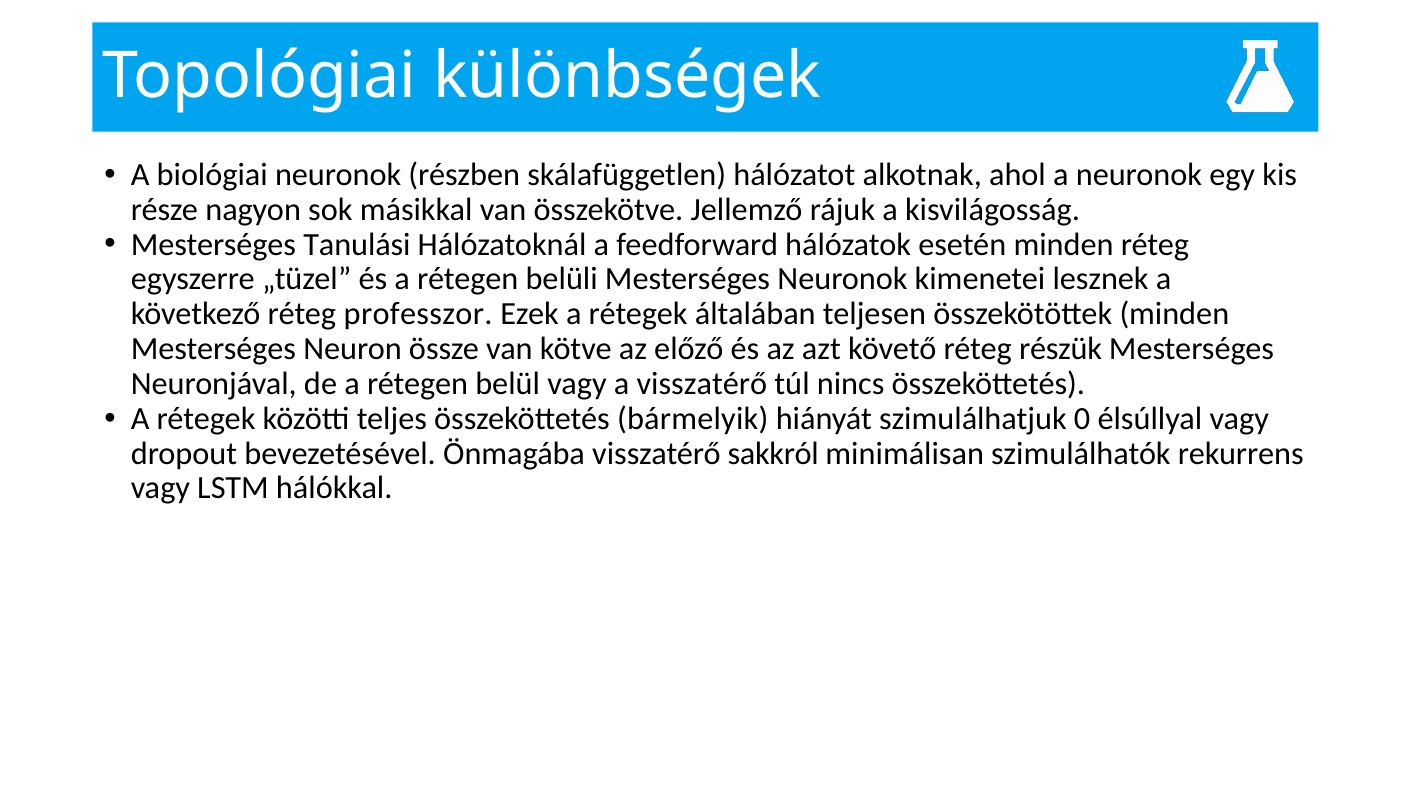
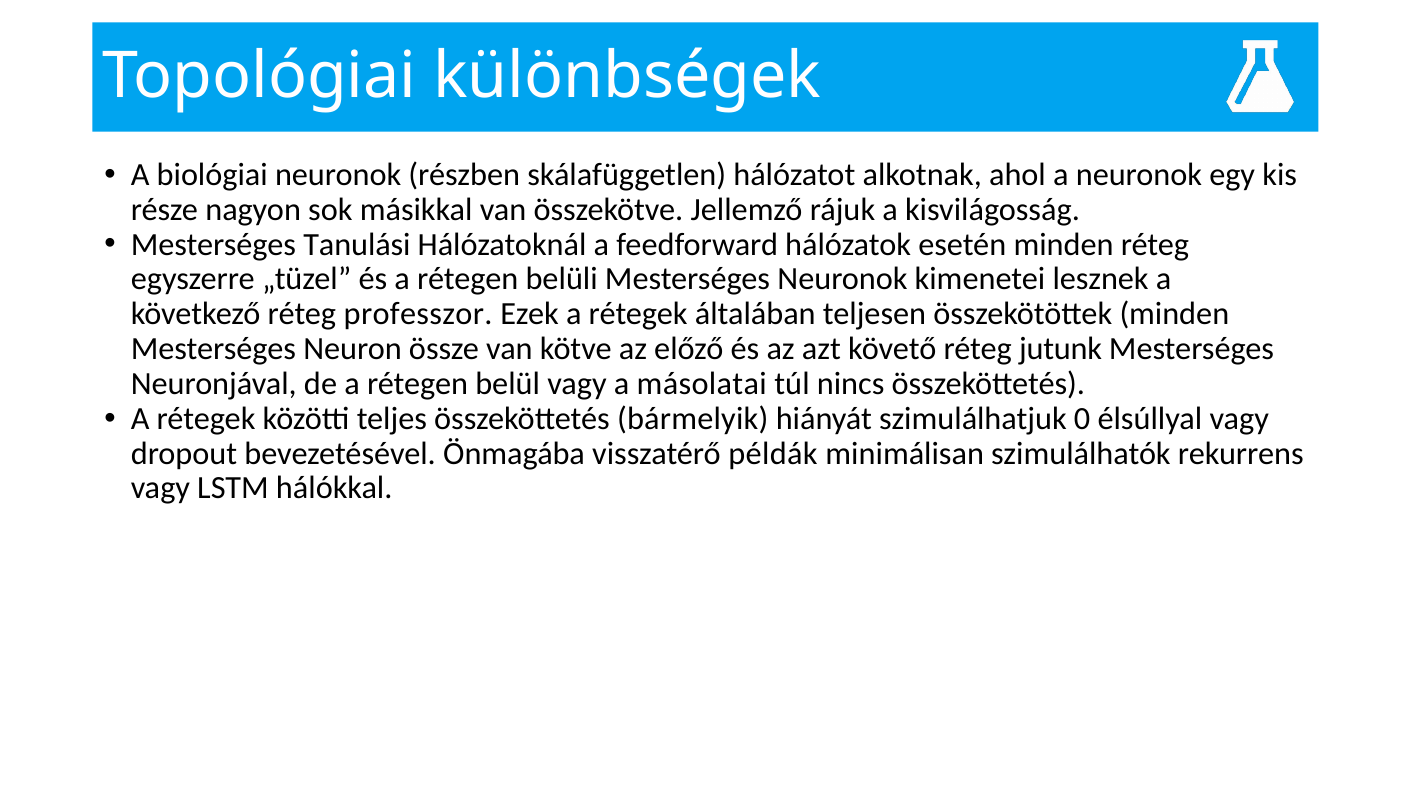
részük: részük -> jutunk
a visszatérő: visszatérő -> másolatai
sakkról: sakkról -> példák
